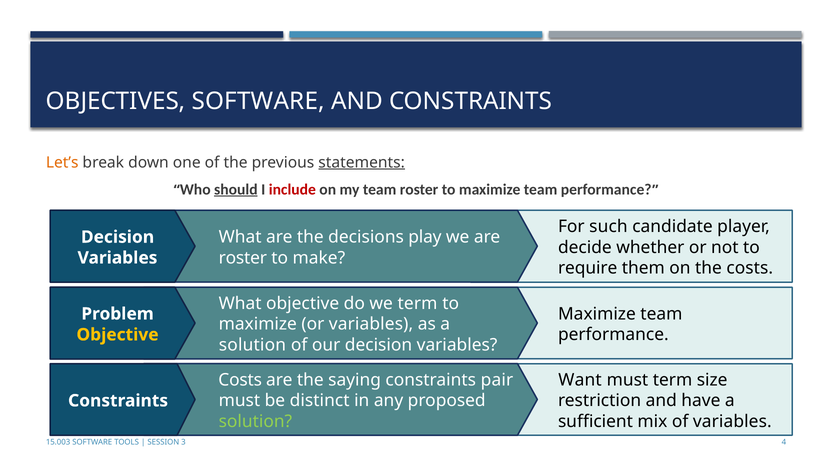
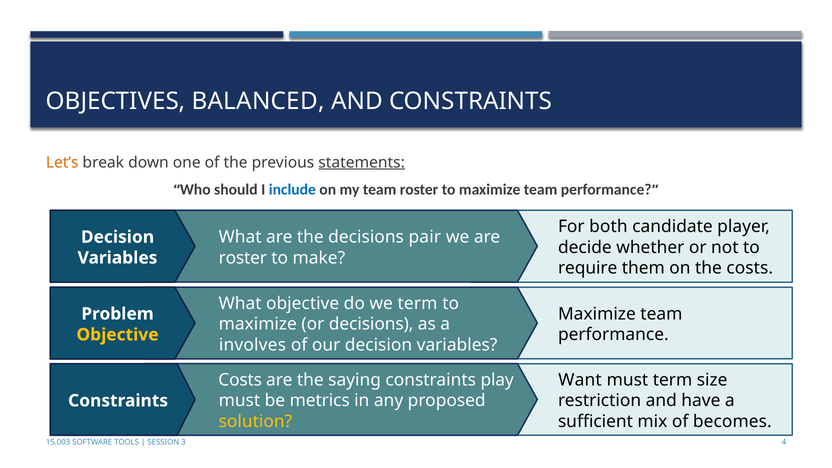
OBJECTIVES SOFTWARE: SOFTWARE -> BALANCED
should underline: present -> none
include colour: red -> blue
such: such -> both
play: play -> pair
or variables: variables -> decisions
solution at (252, 345): solution -> involves
pair: pair -> play
distinct: distinct -> metrics
solution at (255, 421) colour: light green -> yellow
of variables: variables -> becomes
